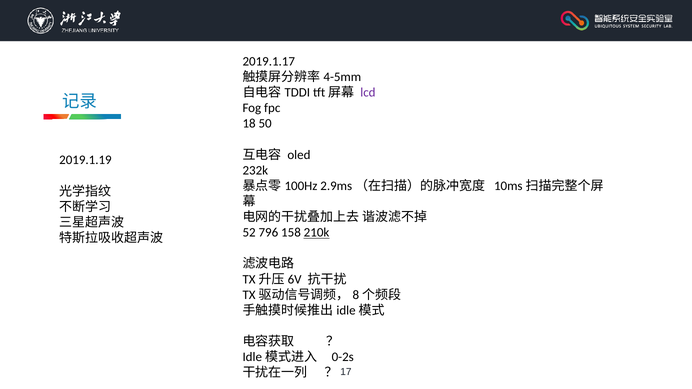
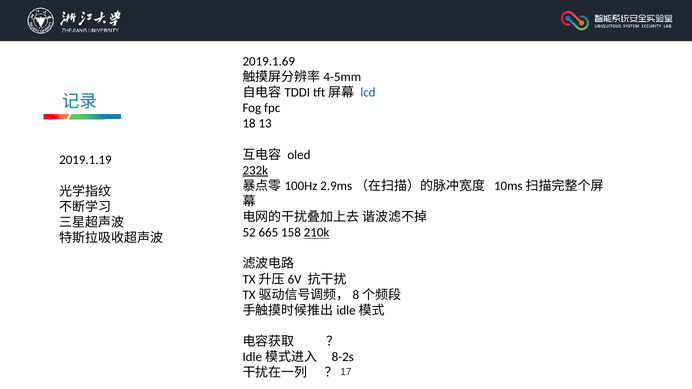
2019.1.17: 2019.1.17 -> 2019.1.69
lcd colour: purple -> blue
50: 50 -> 13
232k underline: none -> present
796: 796 -> 665
0-2s: 0-2s -> 8-2s
